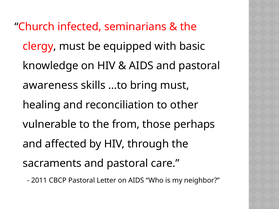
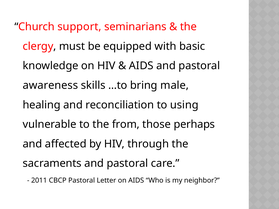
infected: infected -> support
bring must: must -> male
other: other -> using
